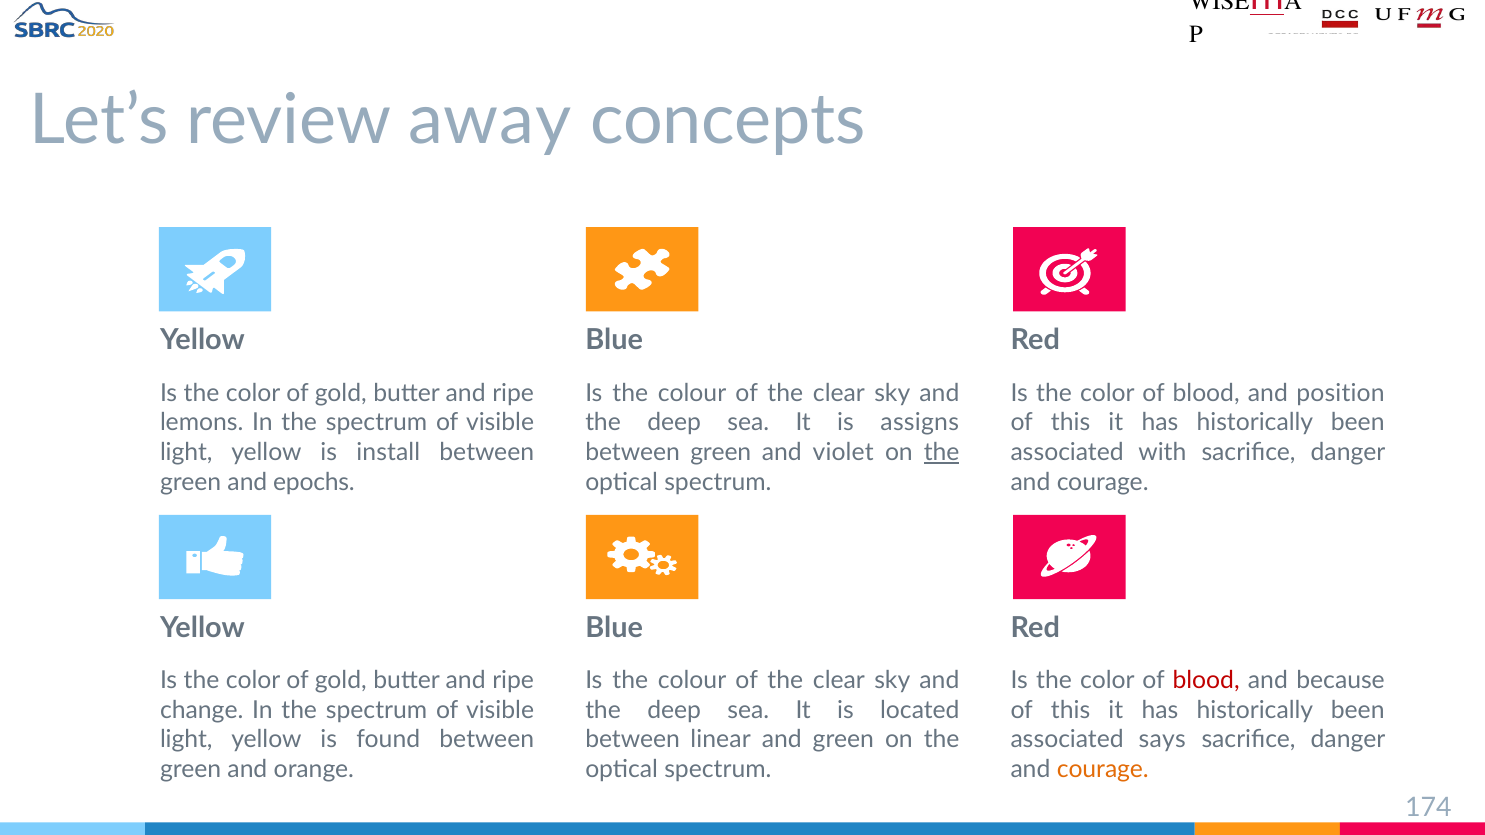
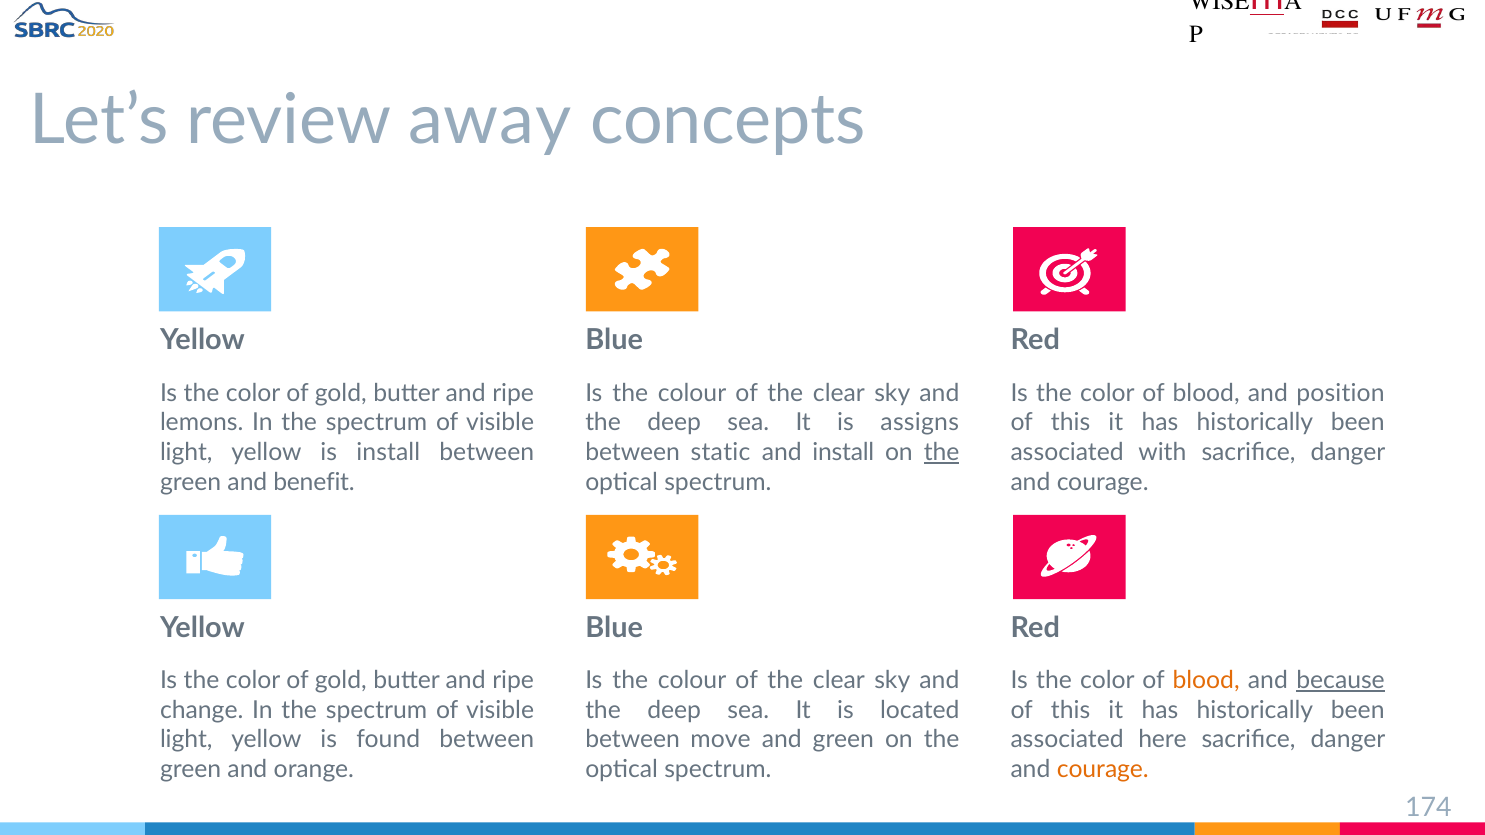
green at (721, 452): green -> static
and violet: violet -> install
epochs: epochs -> benefit
blood at (1206, 681) colour: red -> orange
because underline: none -> present
linear: linear -> move
says: says -> here
